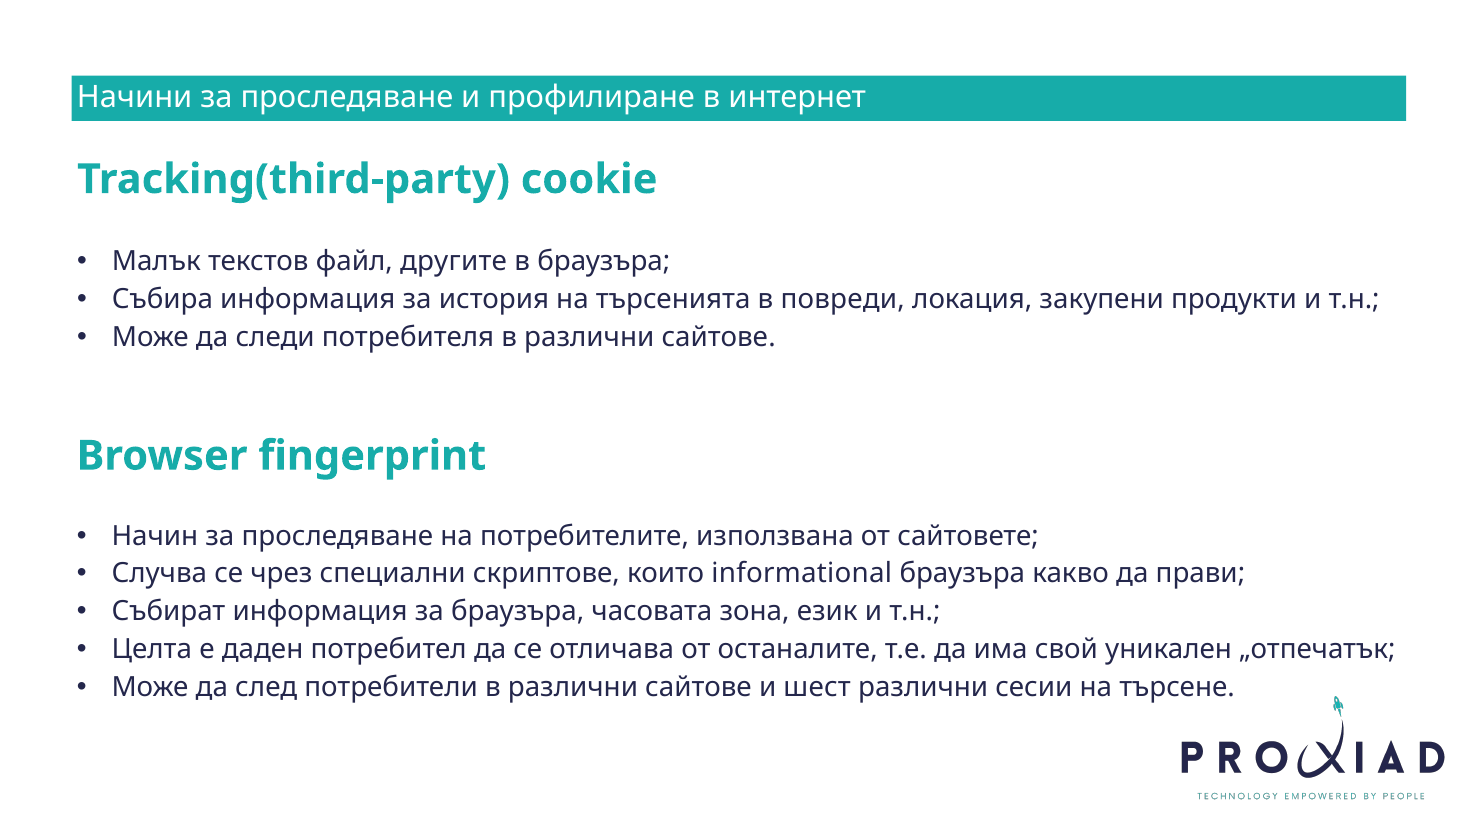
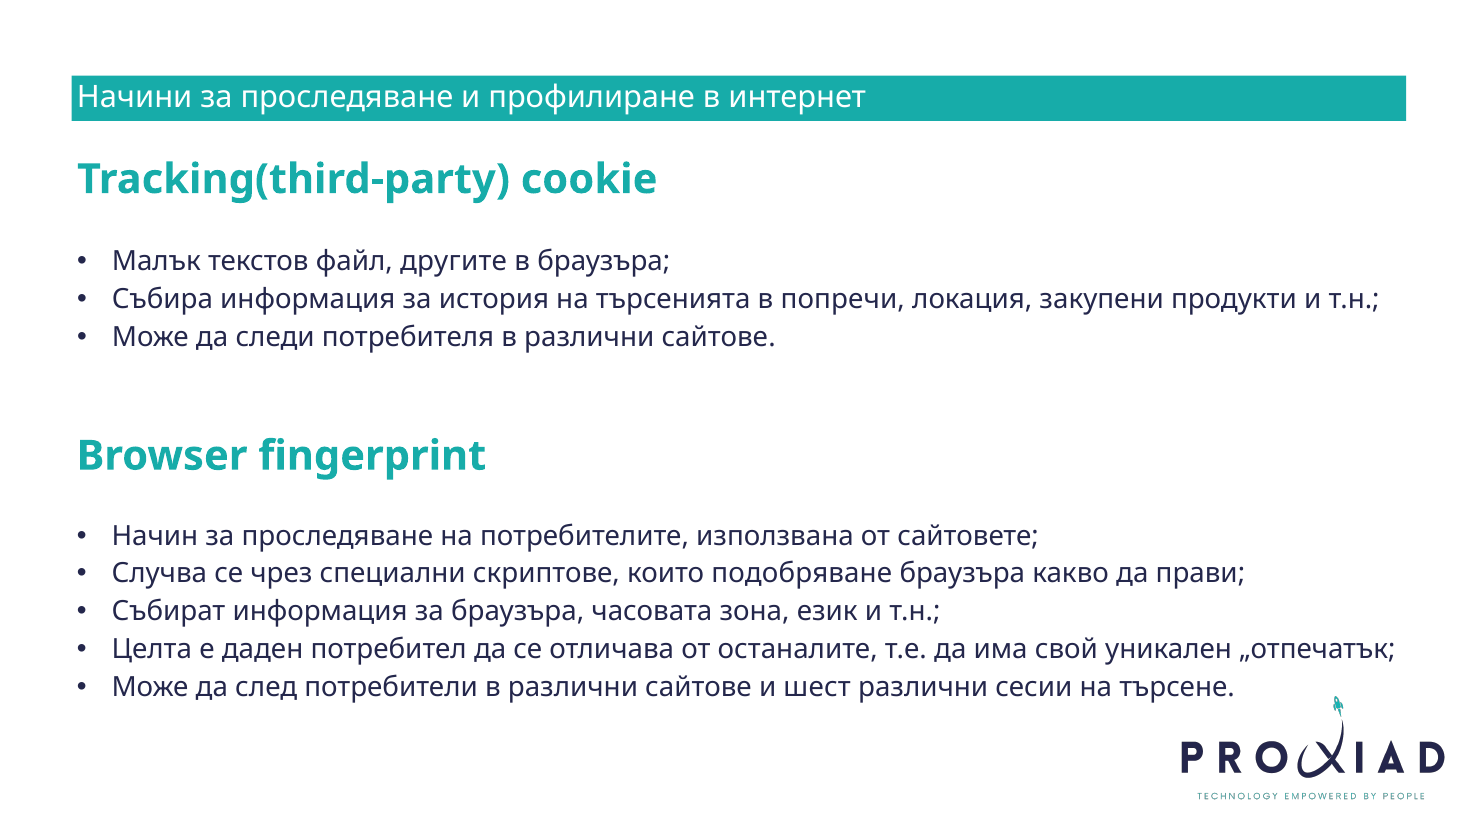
повреди: повреди -> попречи
informational: informational -> подобряване
